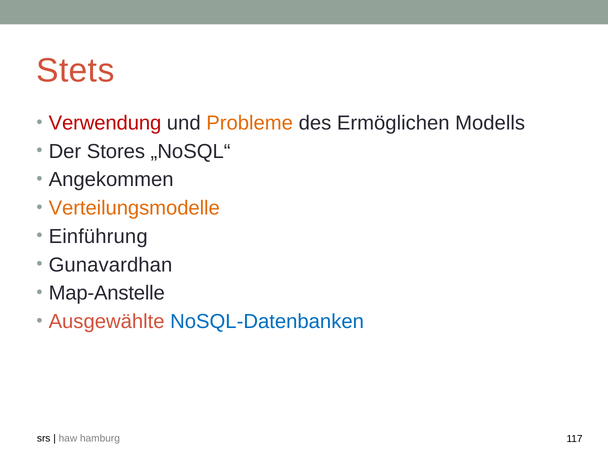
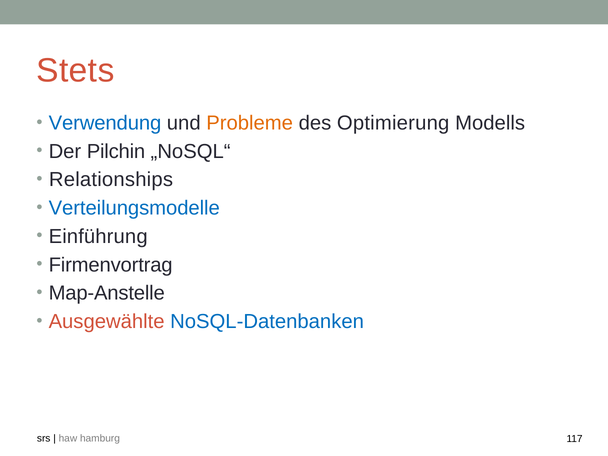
Verwendung colour: red -> blue
Ermöglichen: Ermöglichen -> Optimierung
Stores: Stores -> Pilchin
Angekommen: Angekommen -> Relationships
Verteilungsmodelle colour: orange -> blue
Gunavardhan: Gunavardhan -> Firmenvortrag
